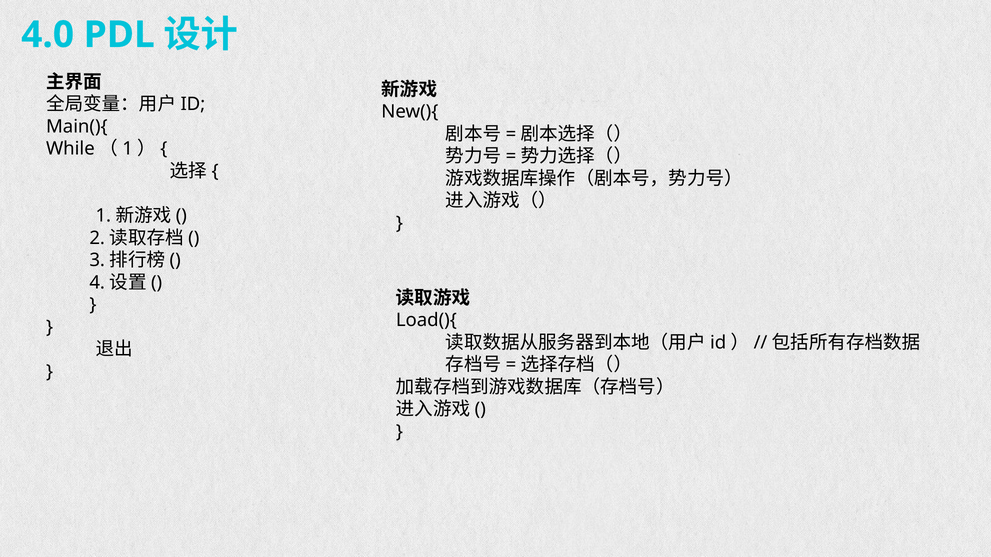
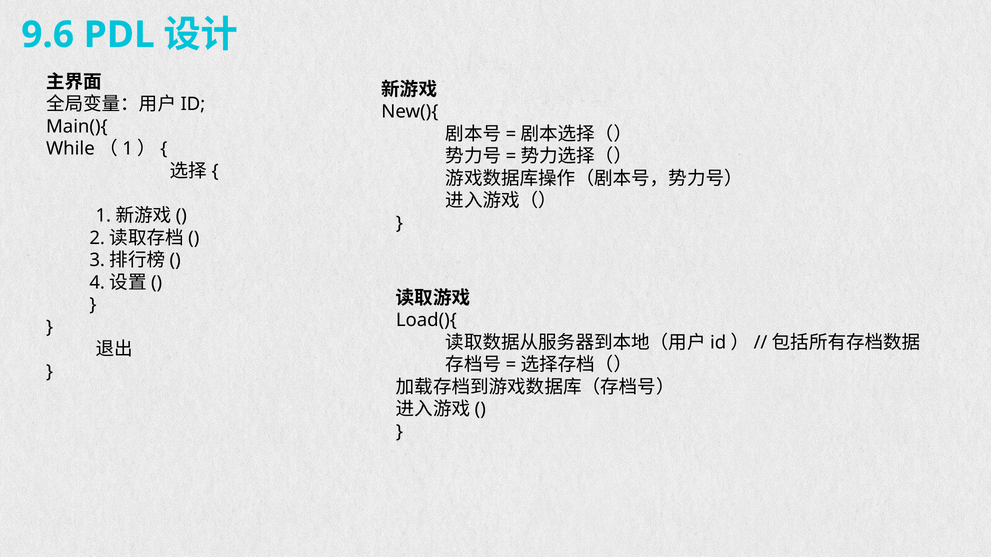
4.0: 4.0 -> 9.6
